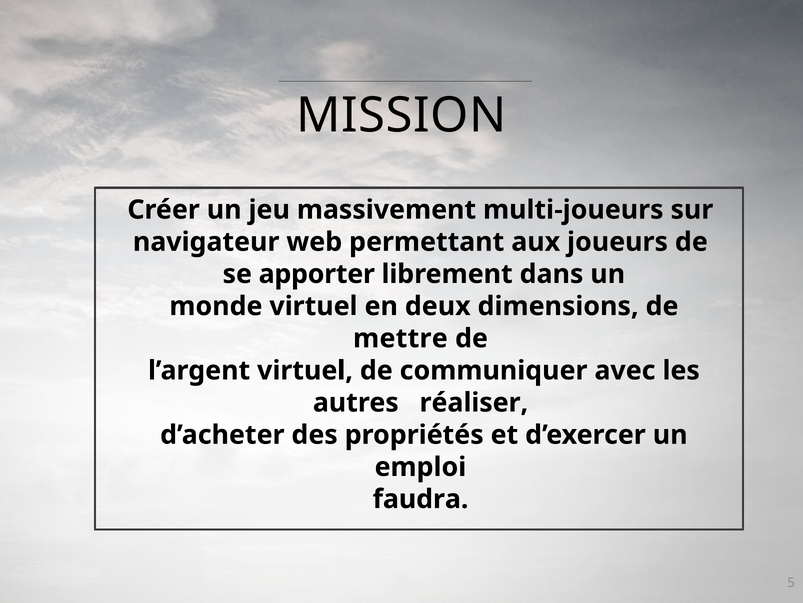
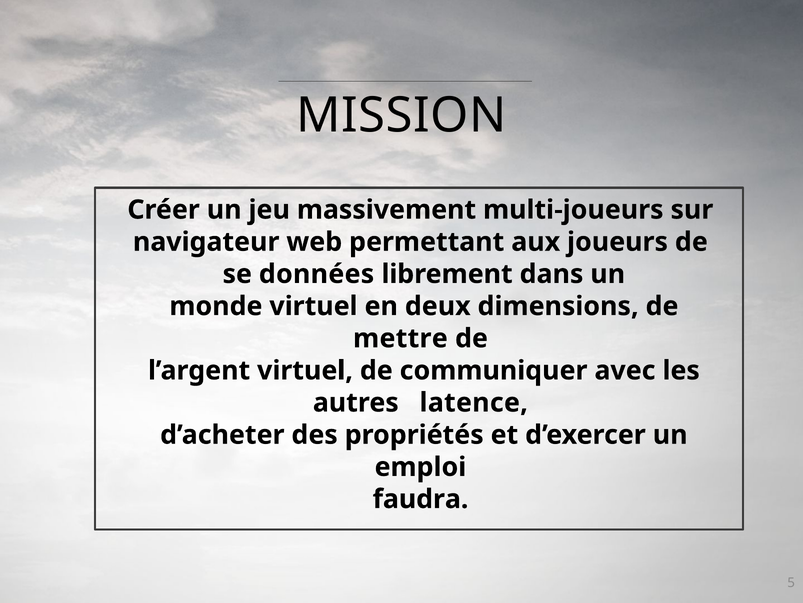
apporter: apporter -> données
réaliser: réaliser -> latence
